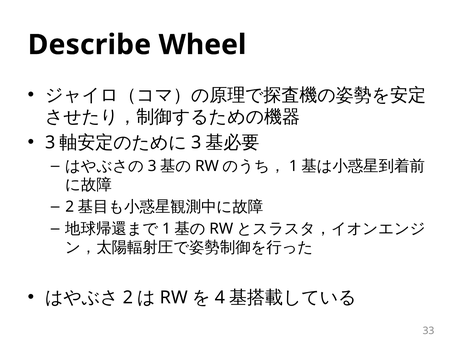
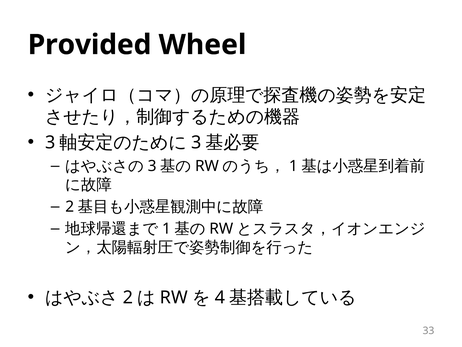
Describe: Describe -> Provided
